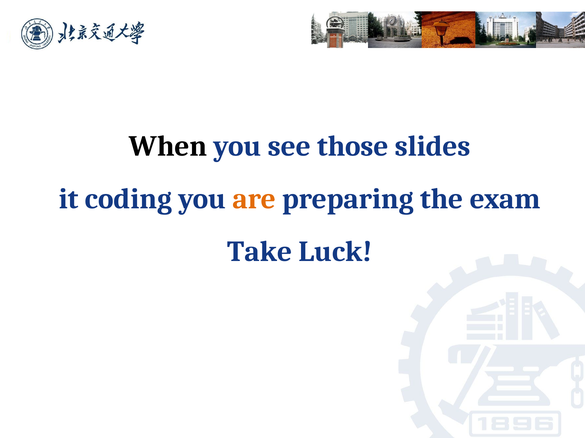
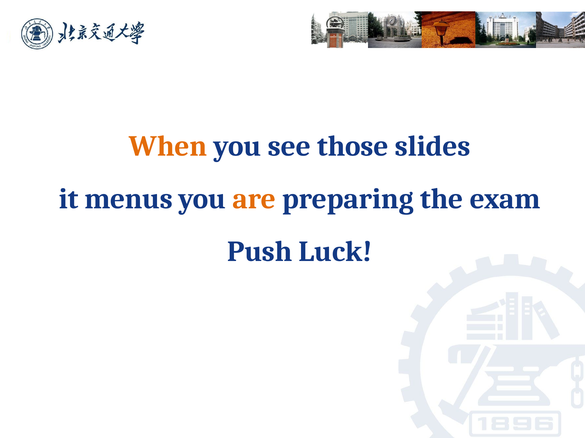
When colour: black -> orange
coding: coding -> menus
Take: Take -> Push
